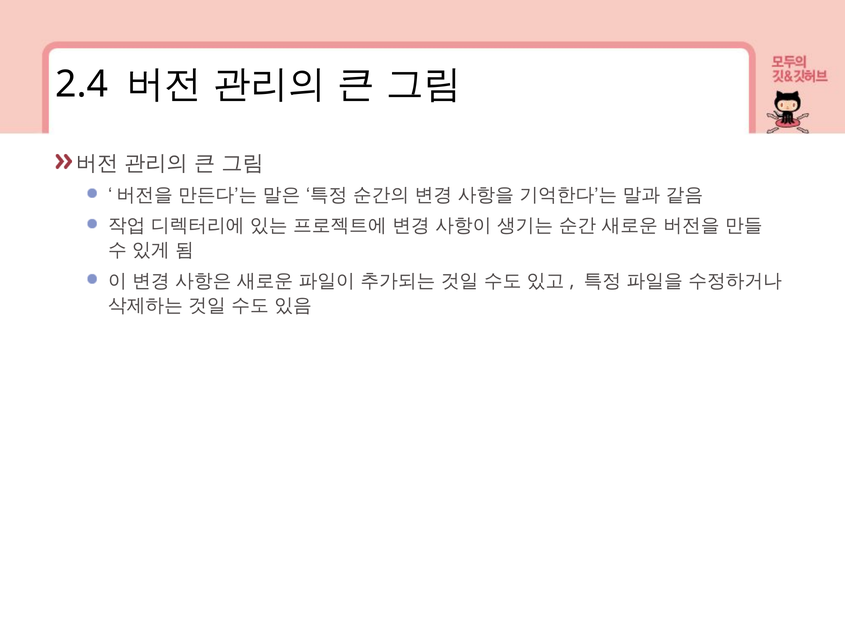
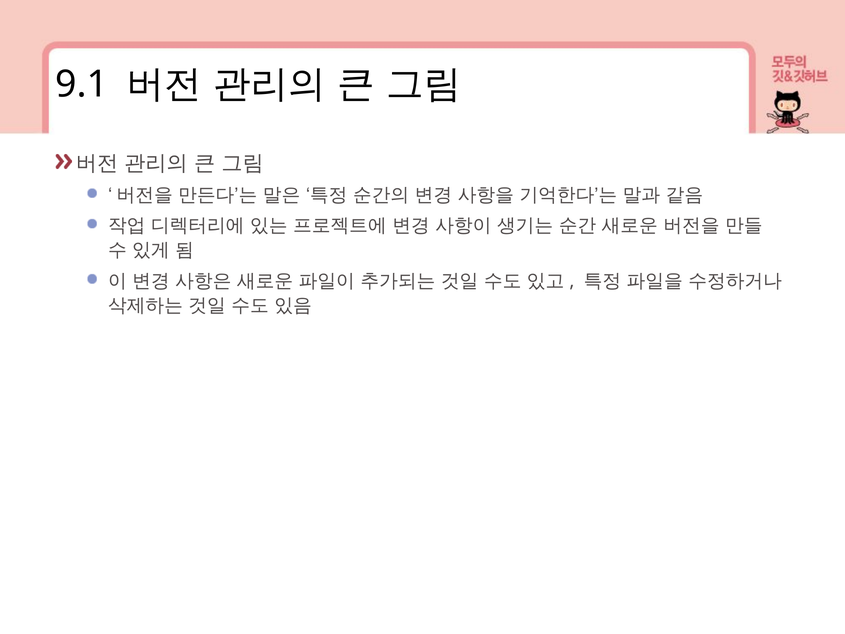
2.4: 2.4 -> 9.1
